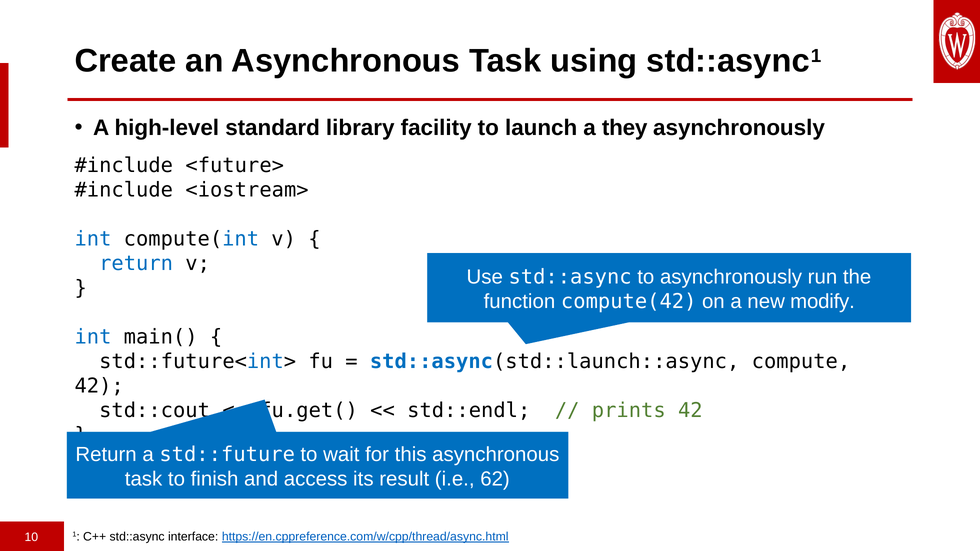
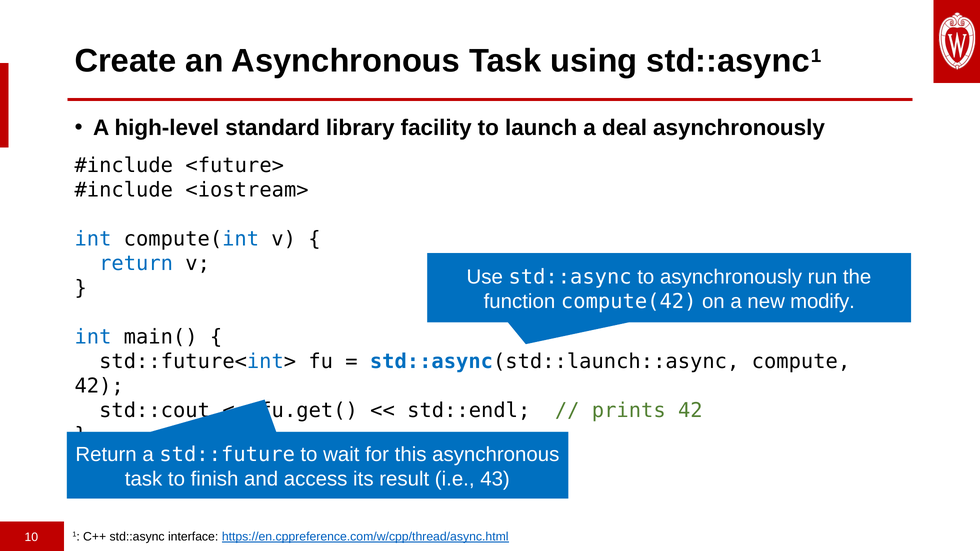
they: they -> deal
62: 62 -> 43
